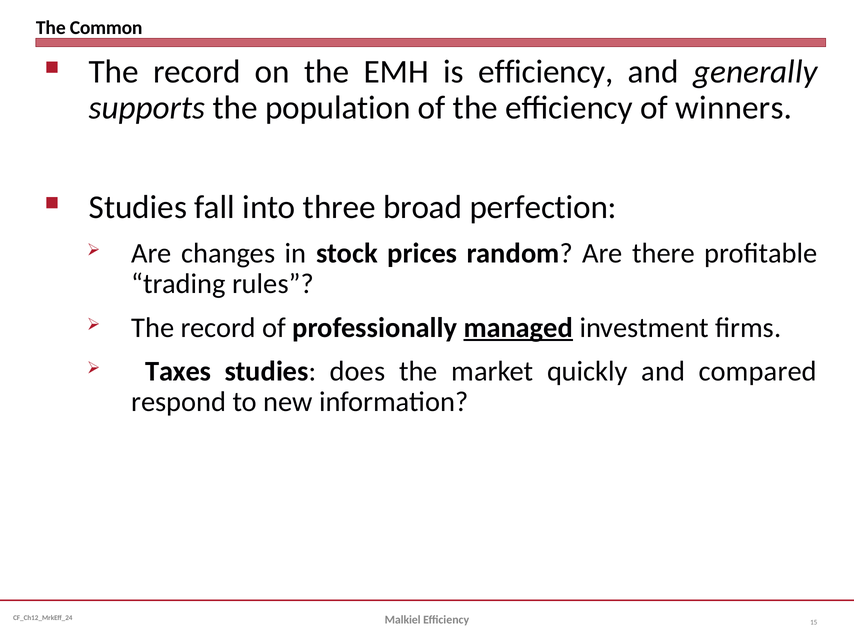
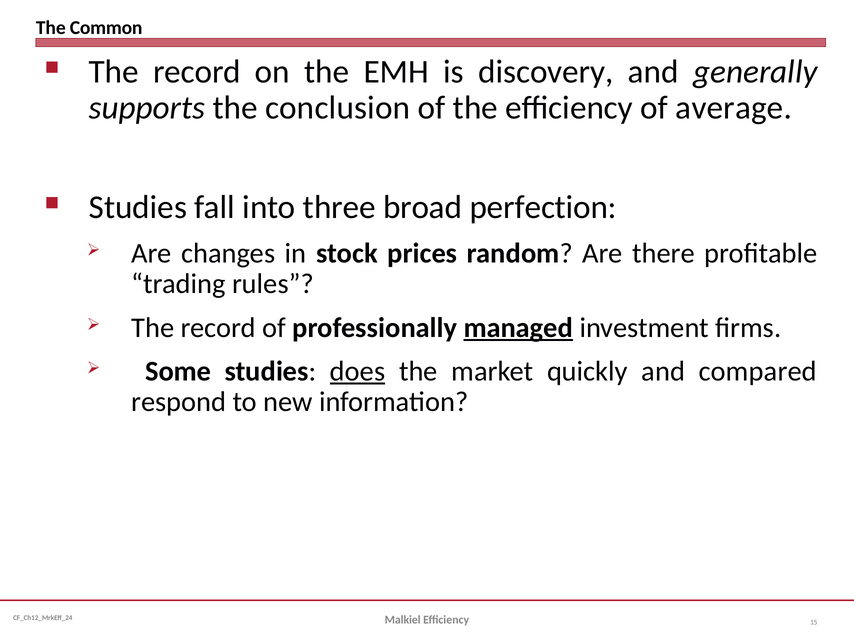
is efficiency: efficiency -> discovery
population: population -> conclusion
winners: winners -> average
Taxes: Taxes -> Some
does underline: none -> present
